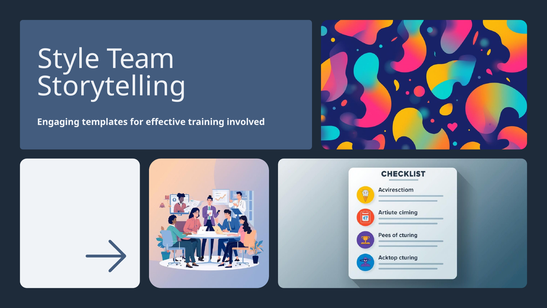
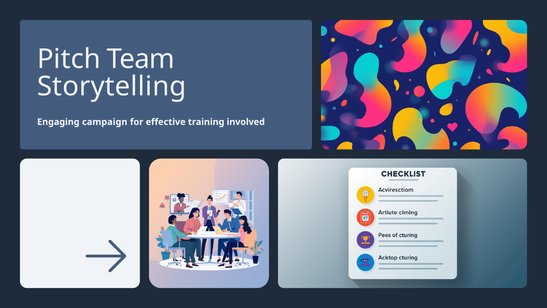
Style: Style -> Pitch
templates: templates -> campaign
